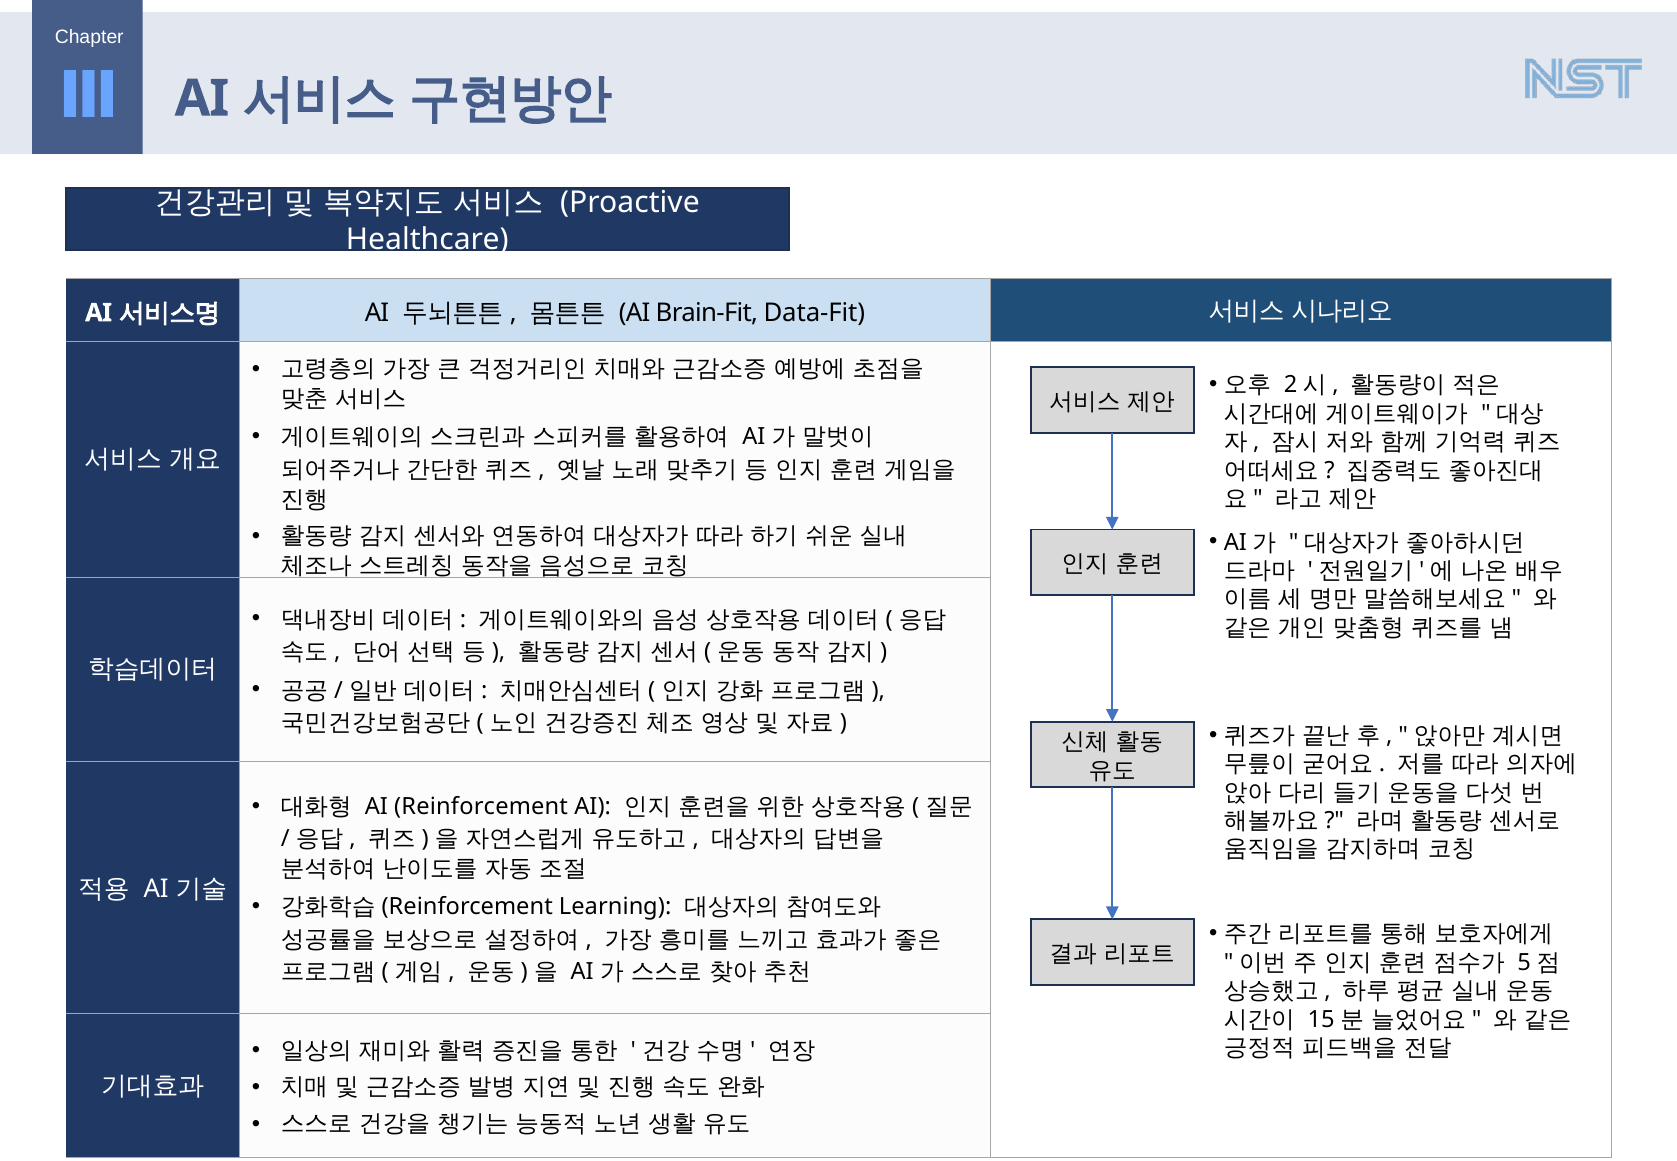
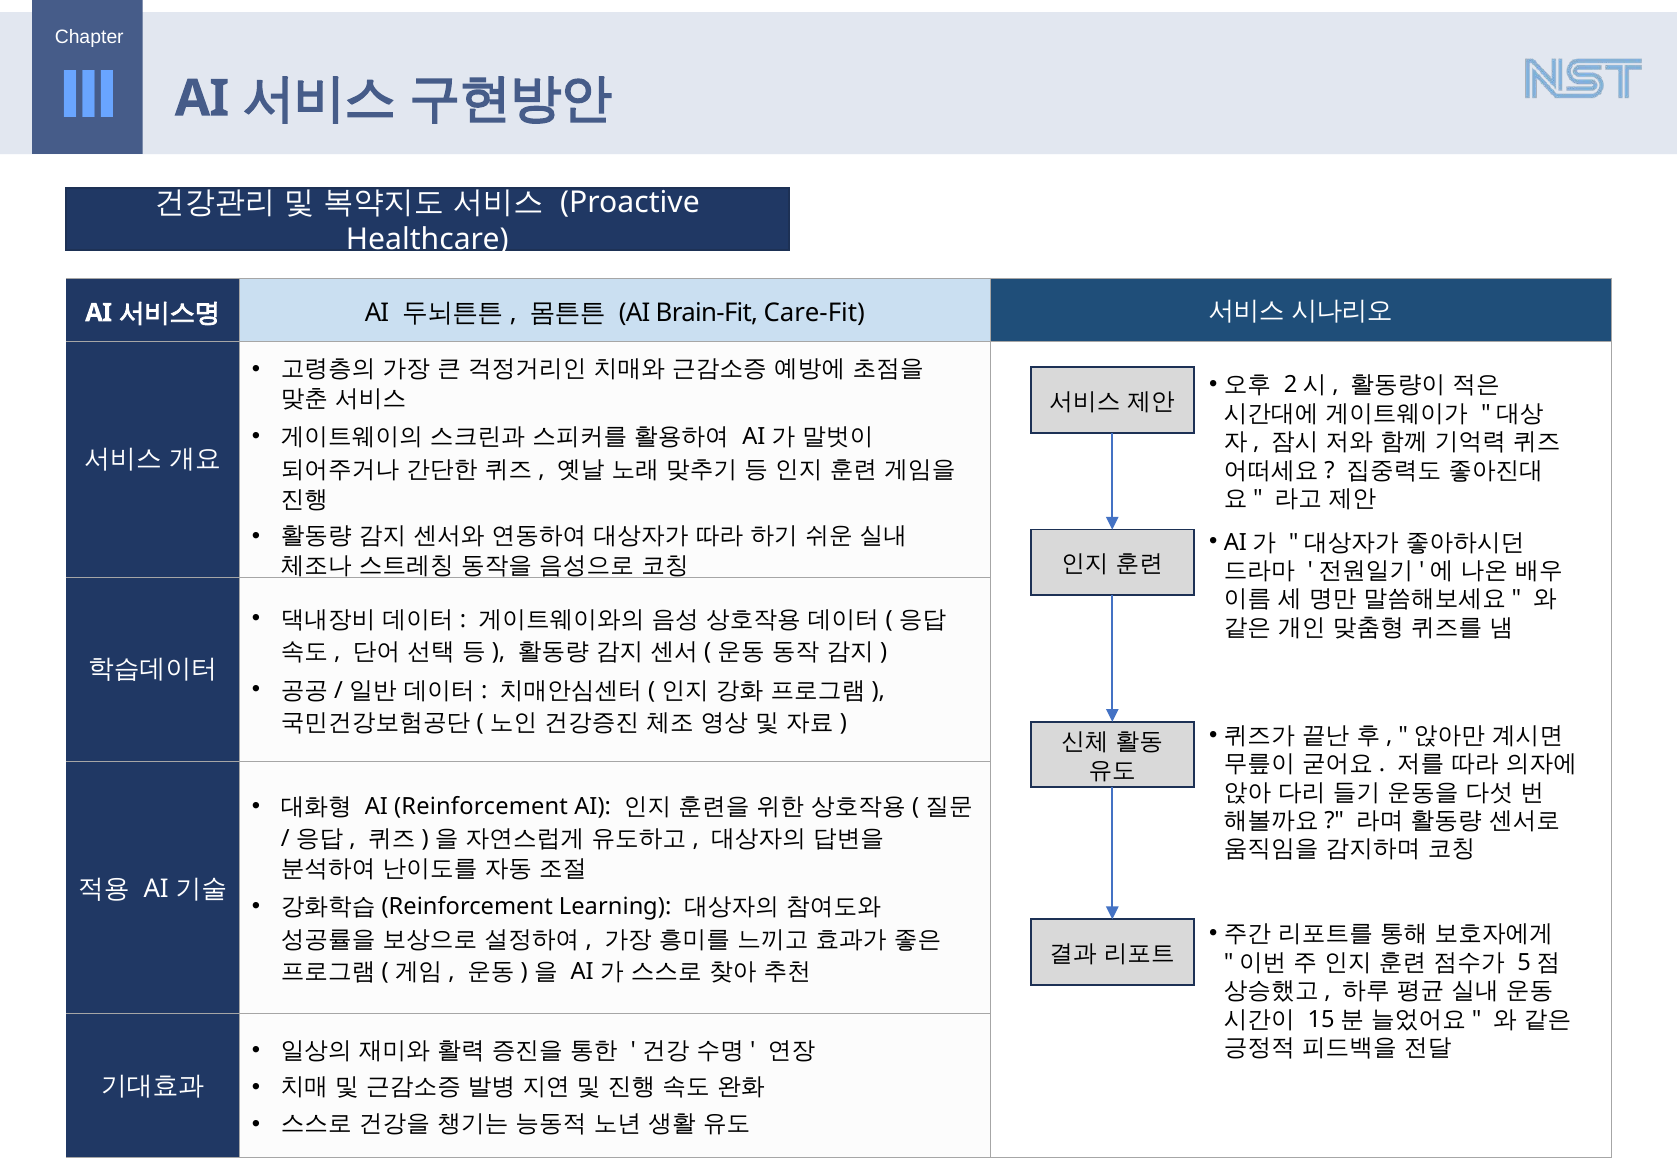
Data-Fit: Data-Fit -> Care-Fit
